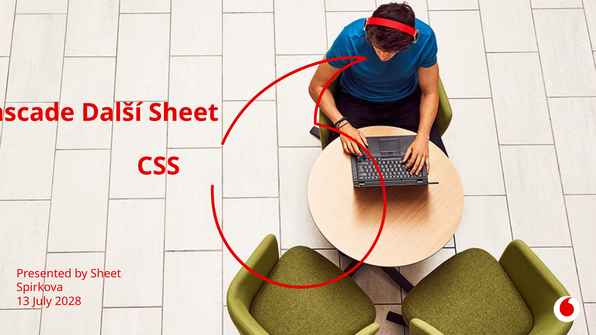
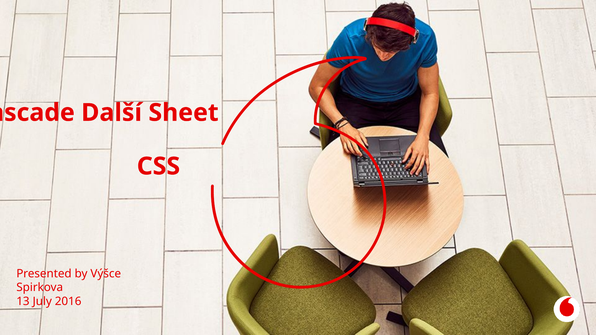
by Sheet: Sheet -> Výšce
2028: 2028 -> 2016
